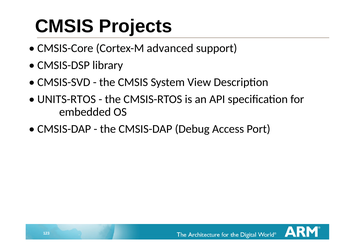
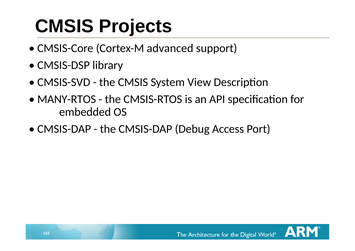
UNITS-RTOS: UNITS-RTOS -> MANY-RTOS
